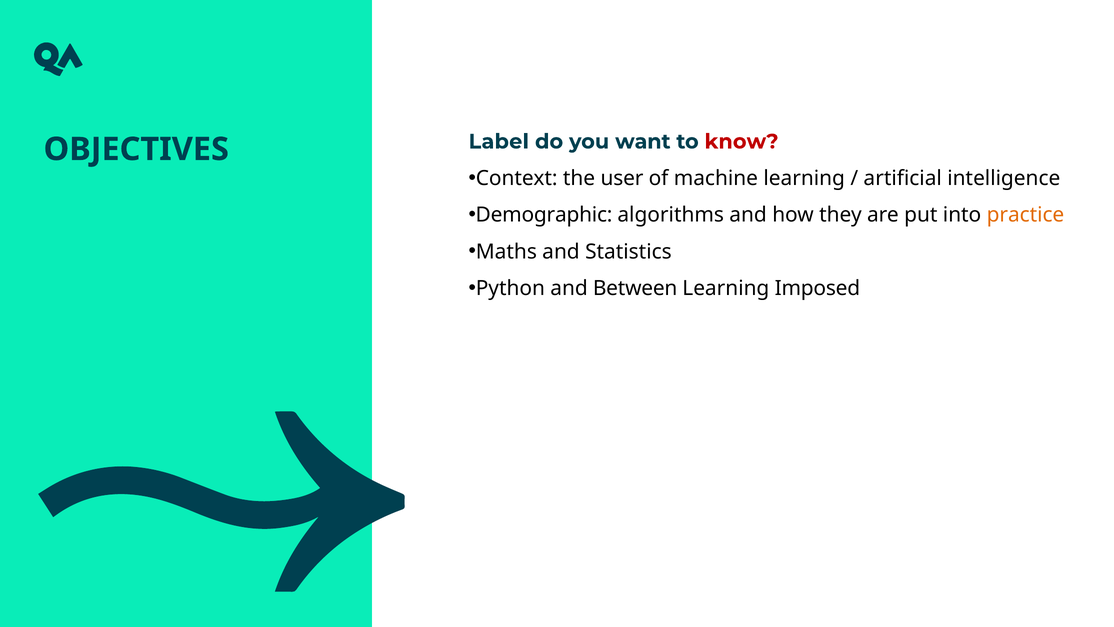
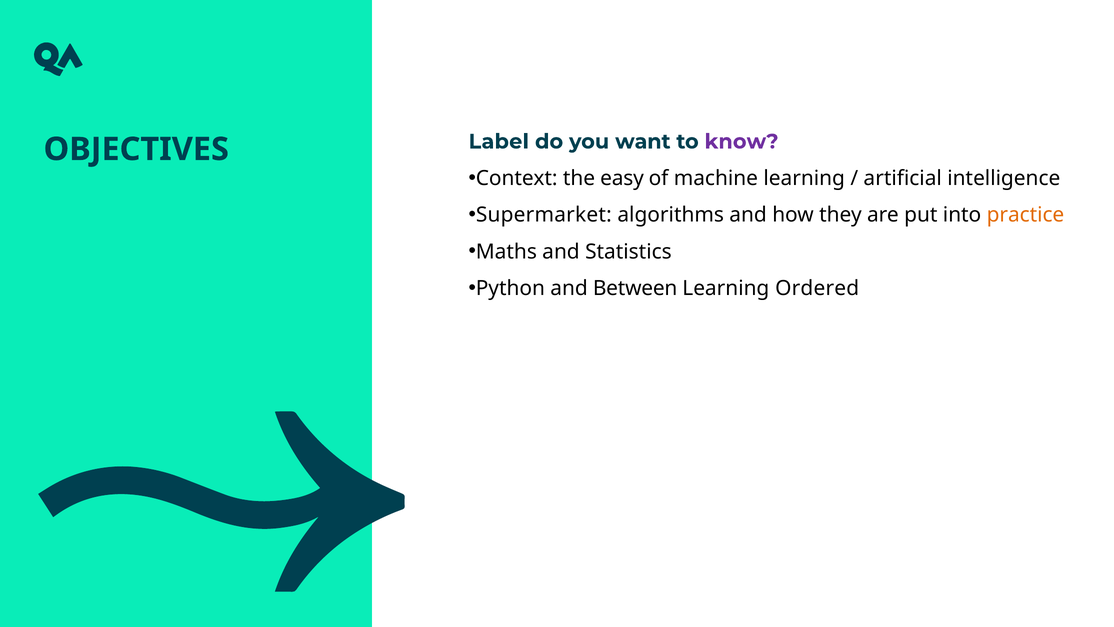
know colour: red -> purple
user: user -> easy
Demographic: Demographic -> Supermarket
Imposed: Imposed -> Ordered
